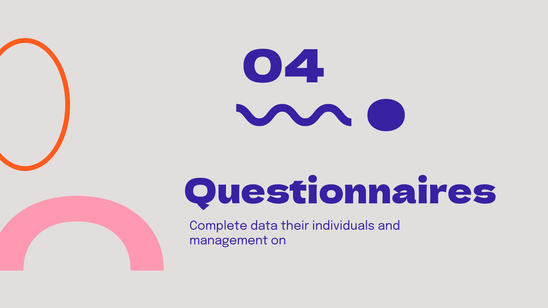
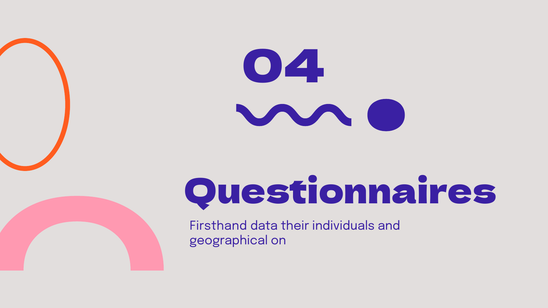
Complete: Complete -> Firsthand
management: management -> geographical
